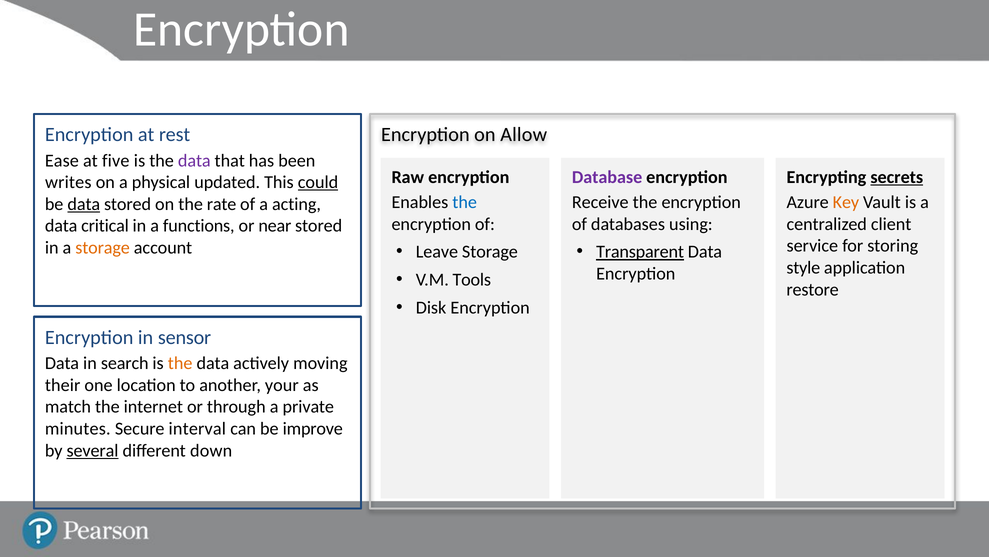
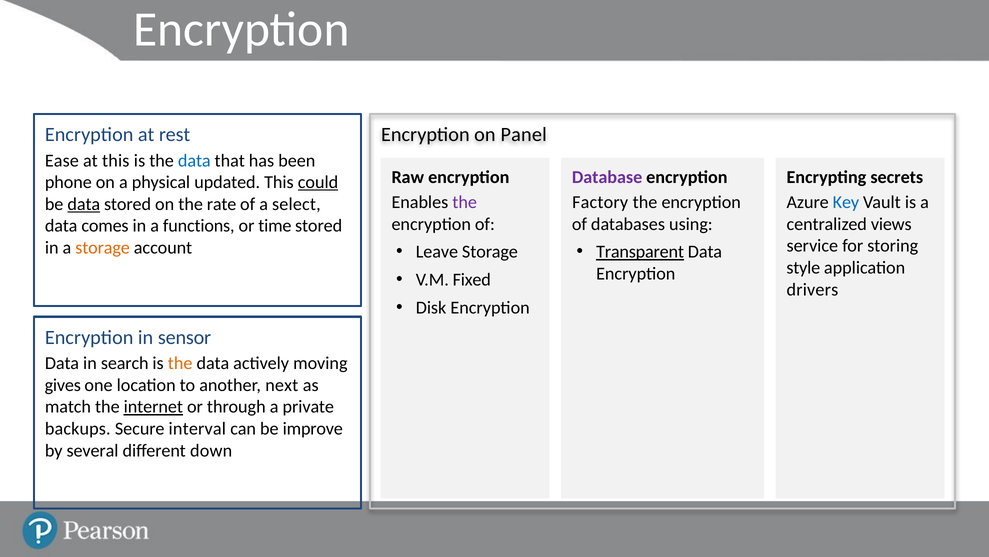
Allow: Allow -> Panel
at five: five -> this
data at (194, 160) colour: purple -> blue
secrets underline: present -> none
writes: writes -> phone
the at (465, 202) colour: blue -> purple
Receive: Receive -> Factory
Key colour: orange -> blue
acting: acting -> select
client: client -> views
critical: critical -> comes
near: near -> time
Tools: Tools -> Fixed
restore: restore -> drivers
their: their -> gives
your: your -> next
internet underline: none -> present
minutes: minutes -> backups
several underline: present -> none
